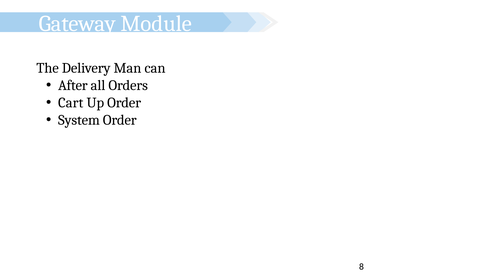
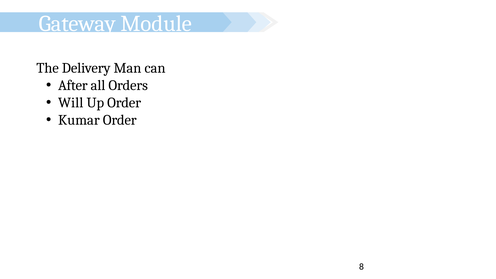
Cart: Cart -> Will
System: System -> Kumar
